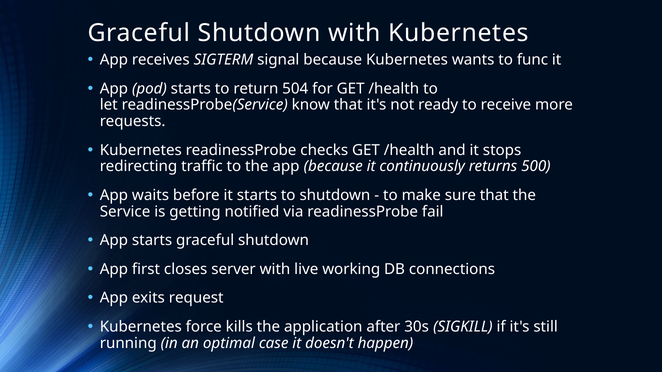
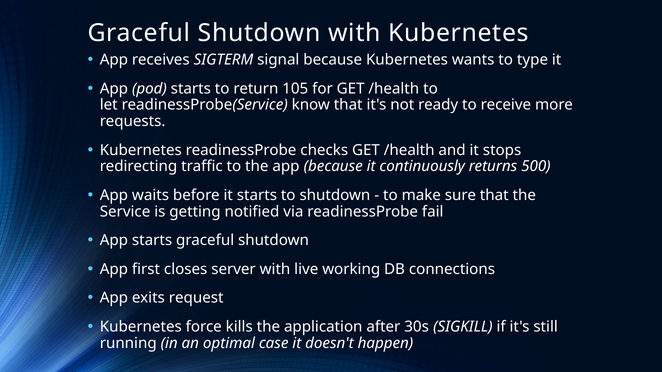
func: func -> type
504: 504 -> 105
